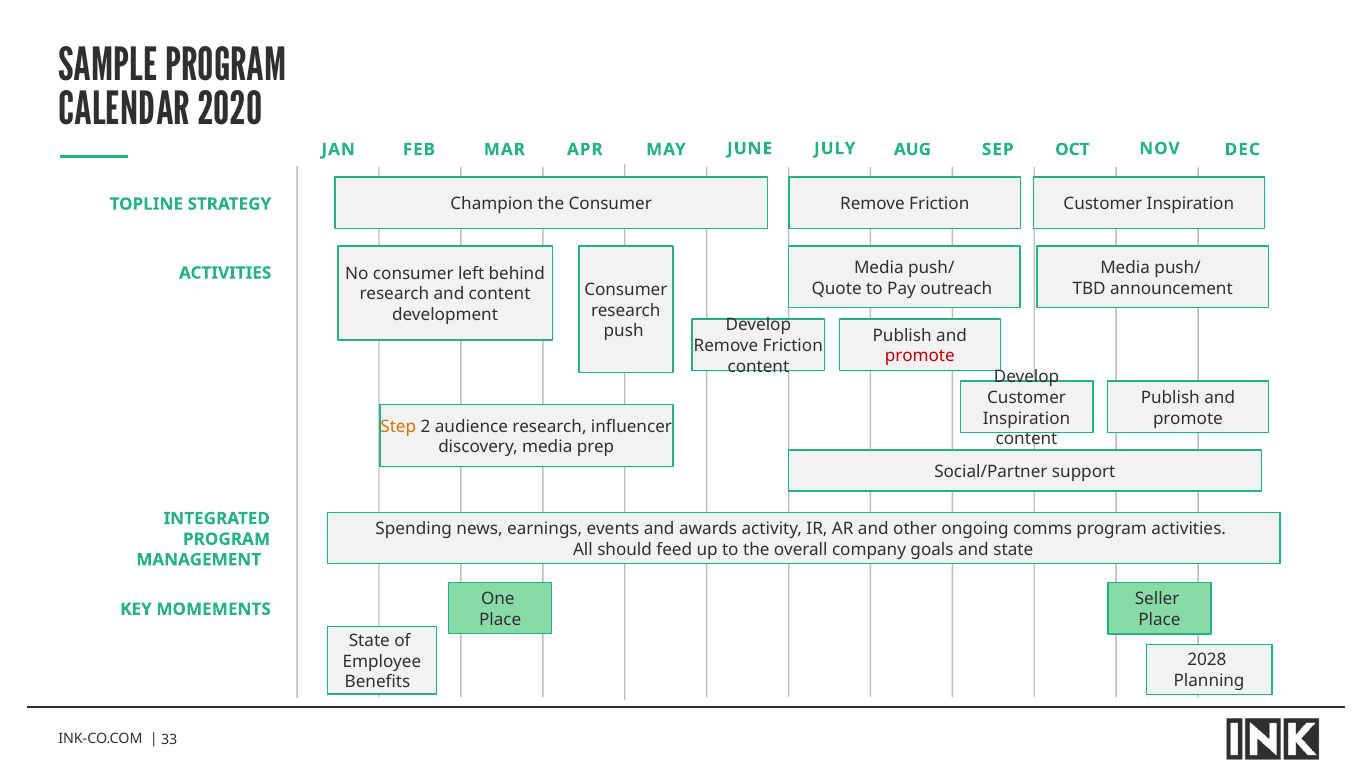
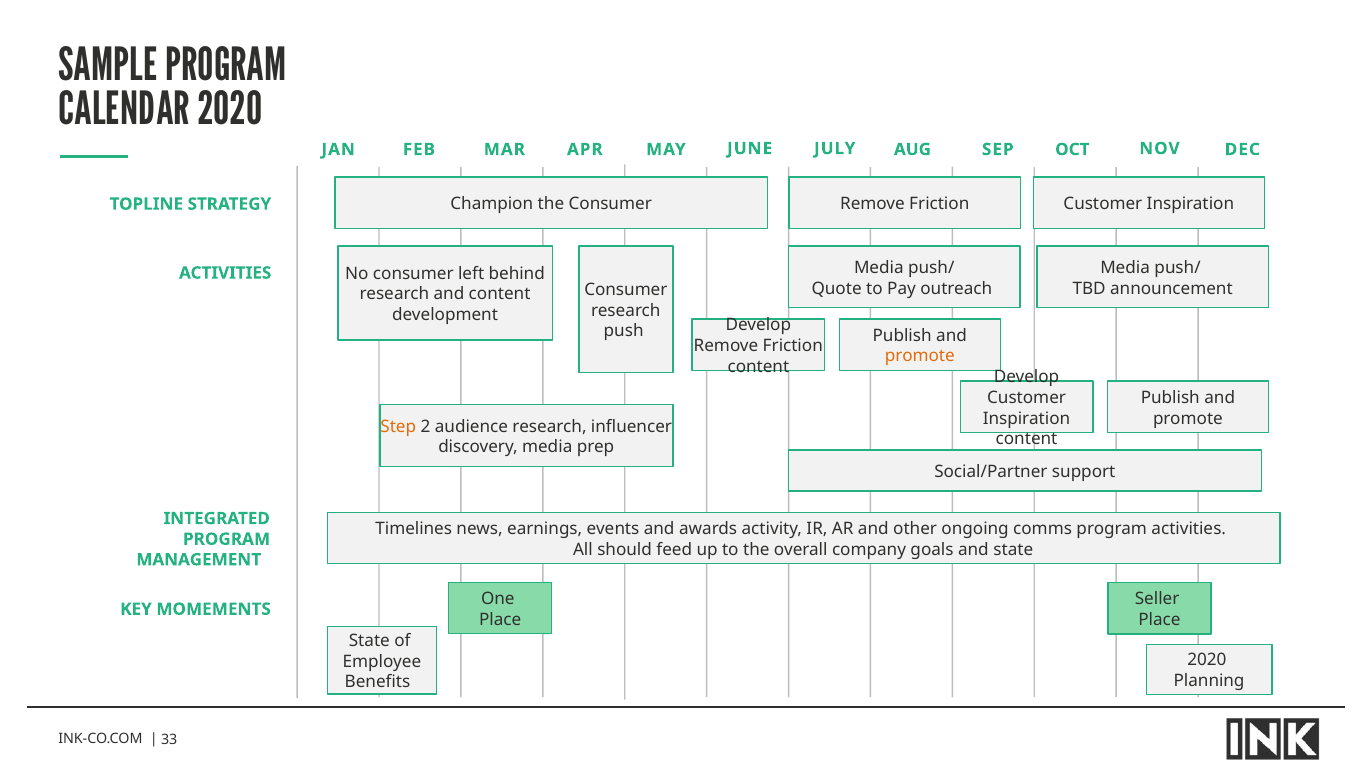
promote at (920, 356) colour: red -> orange
Spending: Spending -> Timelines
2028 at (1207, 660): 2028 -> 2020
